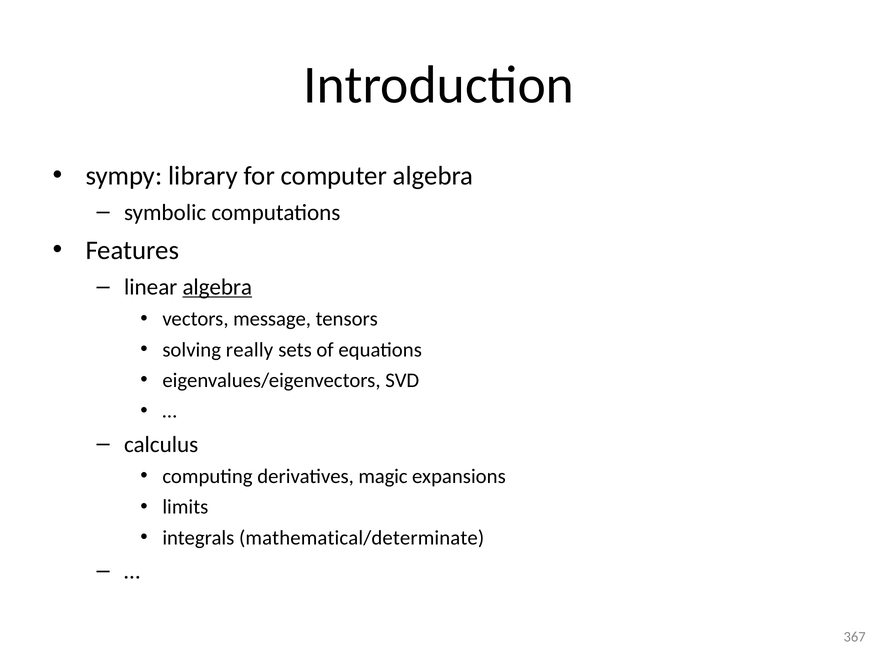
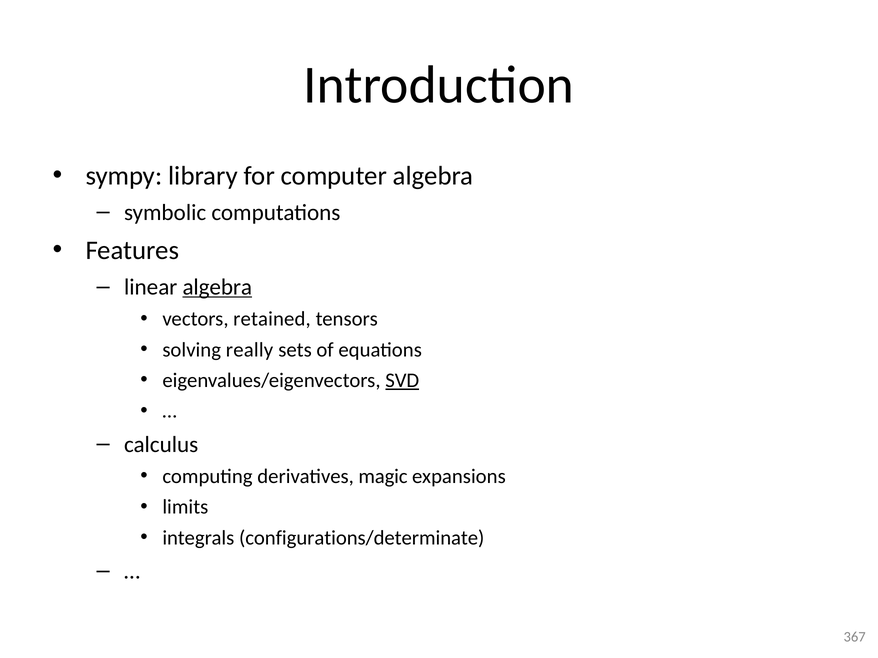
message: message -> retained
SVD underline: none -> present
mathematical/determinate: mathematical/determinate -> configurations/determinate
